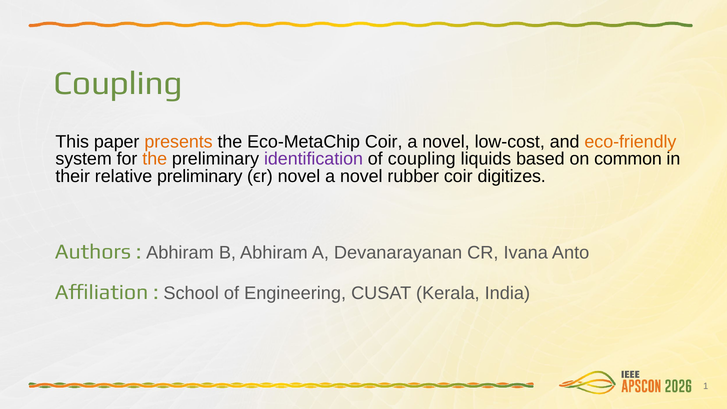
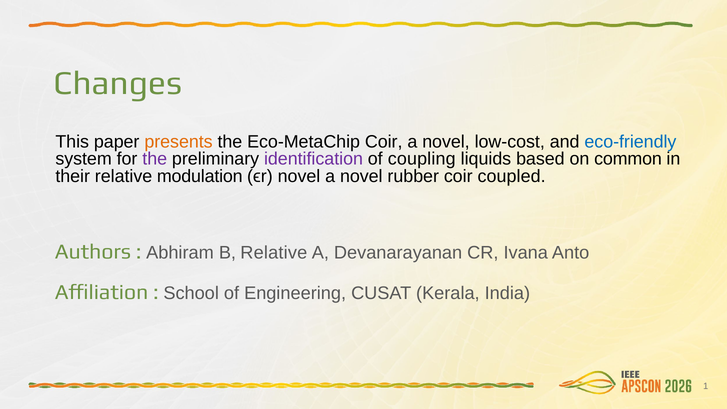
Coupling at (118, 83): Coupling -> Changes
eco-friendly colour: orange -> blue
the at (155, 159) colour: orange -> purple
relative preliminary: preliminary -> modulation
digitizes: digitizes -> coupled
B Abhiram: Abhiram -> Relative
